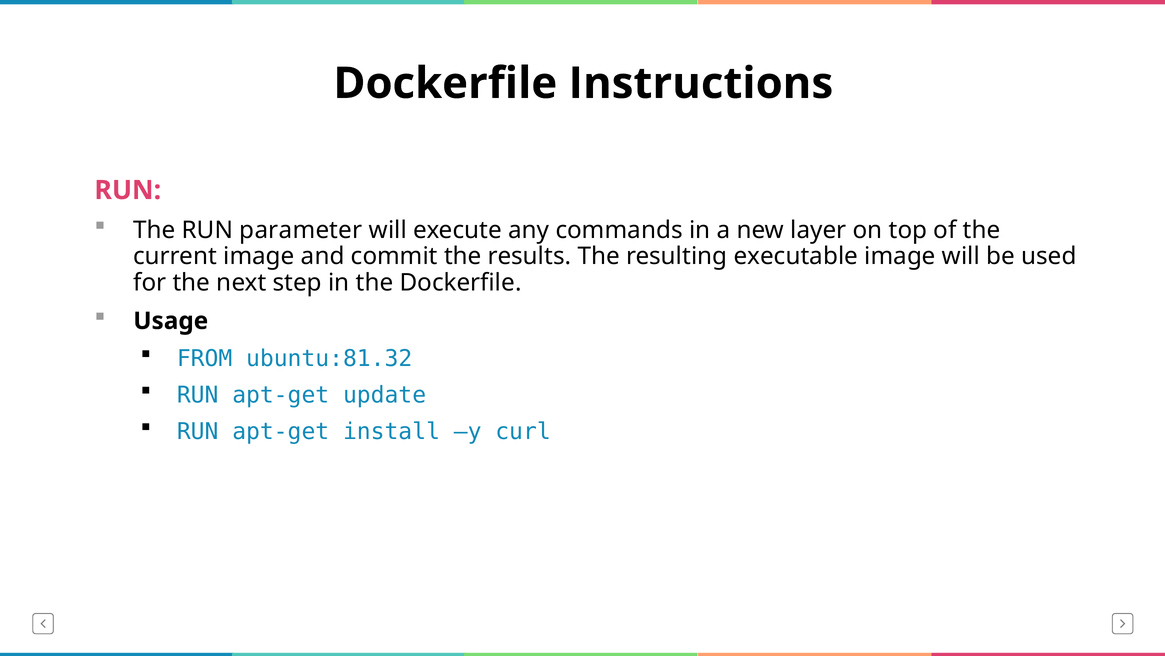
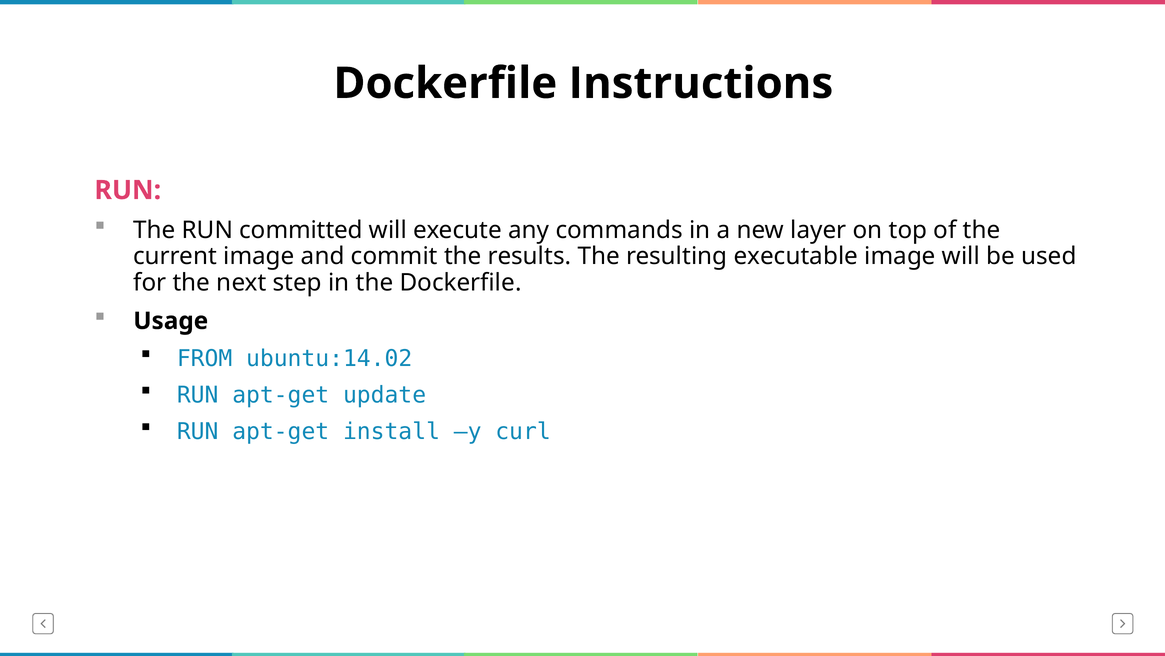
parameter: parameter -> committed
ubuntu:81.32: ubuntu:81.32 -> ubuntu:14.02
